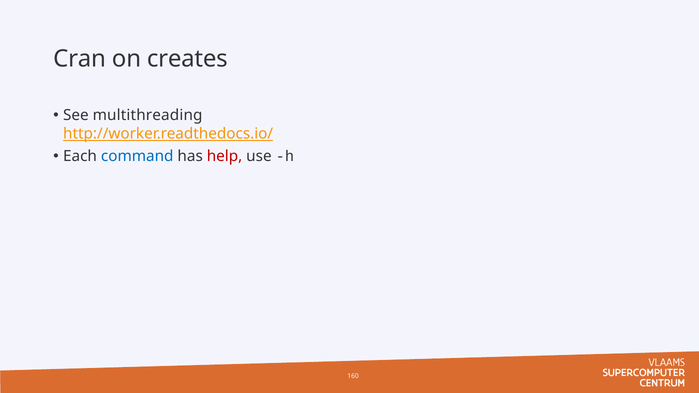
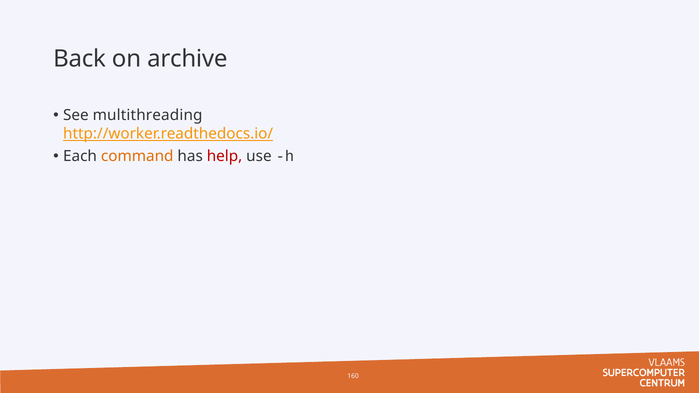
Cran: Cran -> Back
creates: creates -> archive
command colour: blue -> orange
